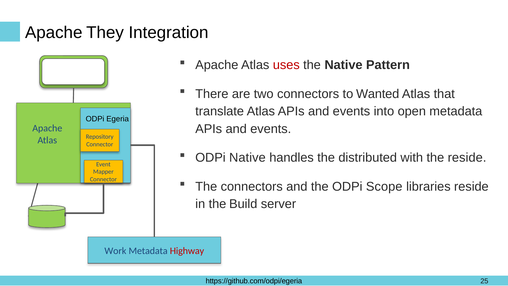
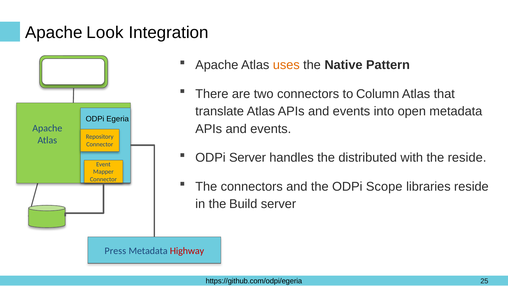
They: They -> Look
uses colour: red -> orange
Wanted: Wanted -> Column
ODPi Native: Native -> Server
Work: Work -> Press
